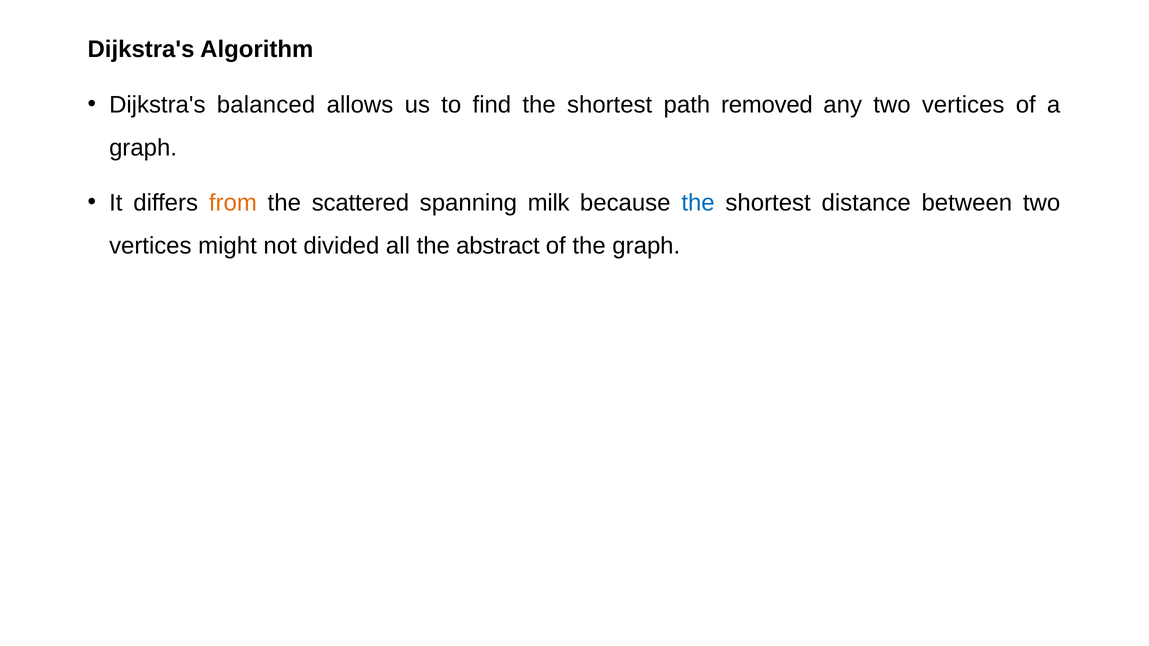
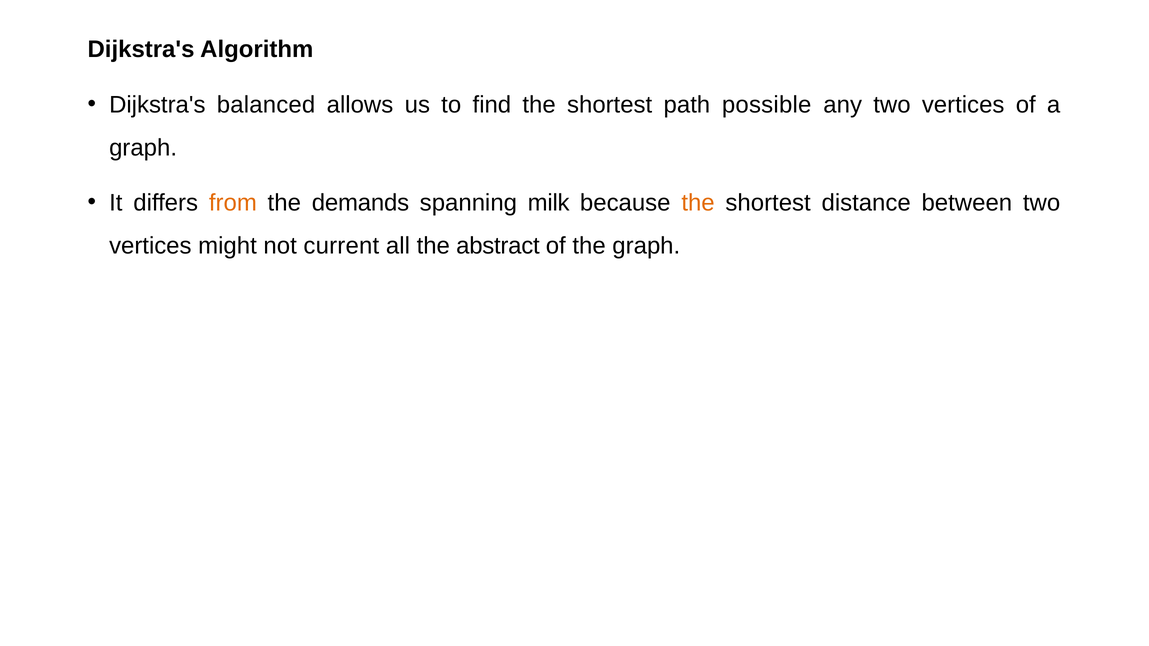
removed: removed -> possible
scattered: scattered -> demands
the at (698, 203) colour: blue -> orange
divided: divided -> current
